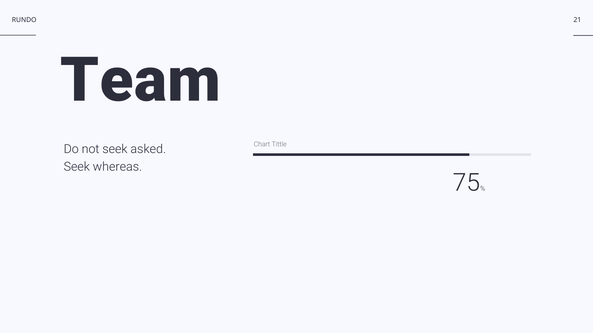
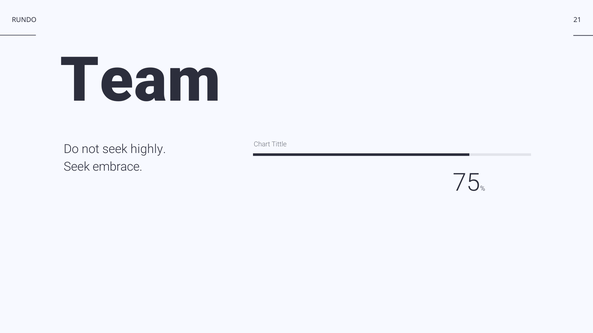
asked: asked -> highly
whereas: whereas -> embrace
